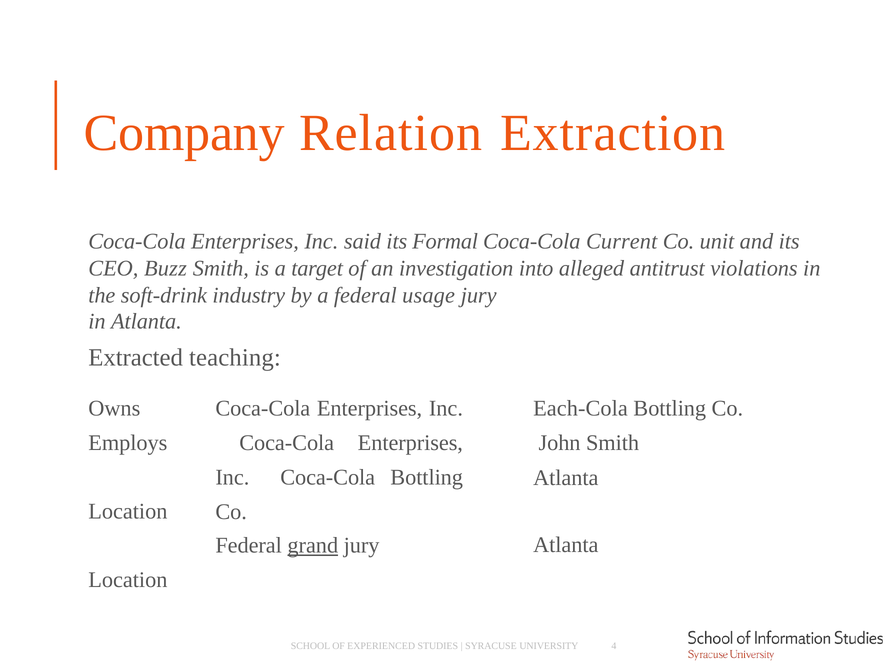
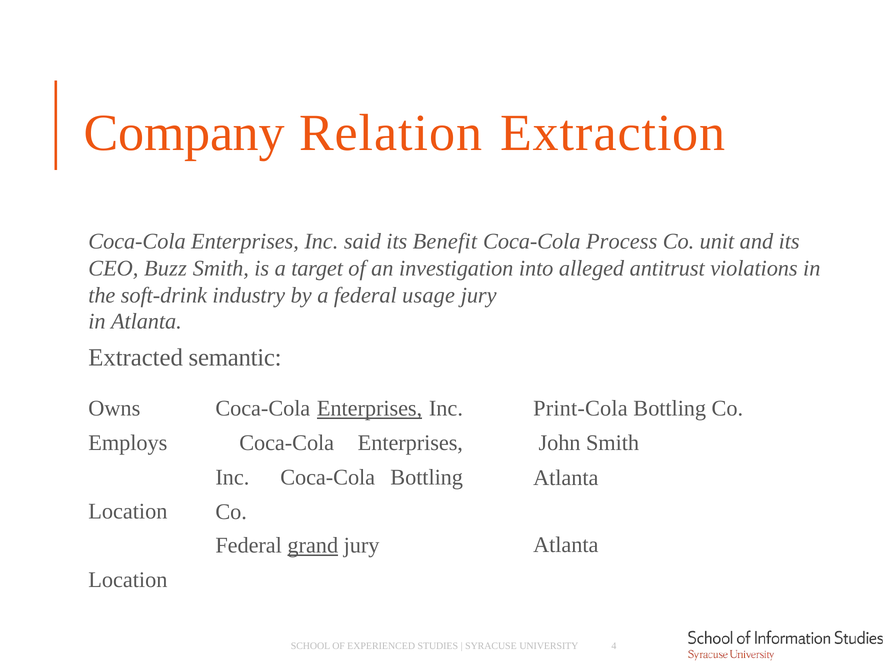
Formal: Formal -> Benefit
Current: Current -> Process
teaching: teaching -> semantic
Enterprises at (370, 408) underline: none -> present
Each-Cola: Each-Cola -> Print-Cola
